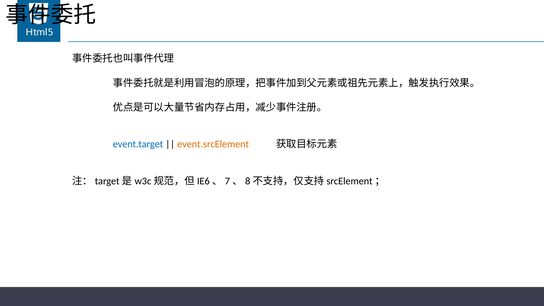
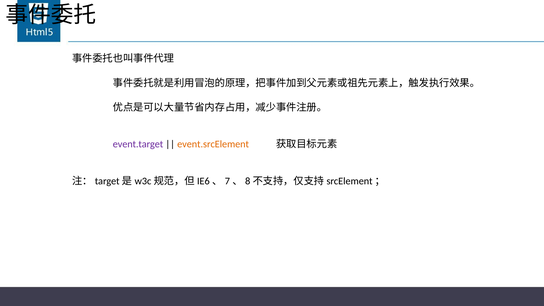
event.target colour: blue -> purple
